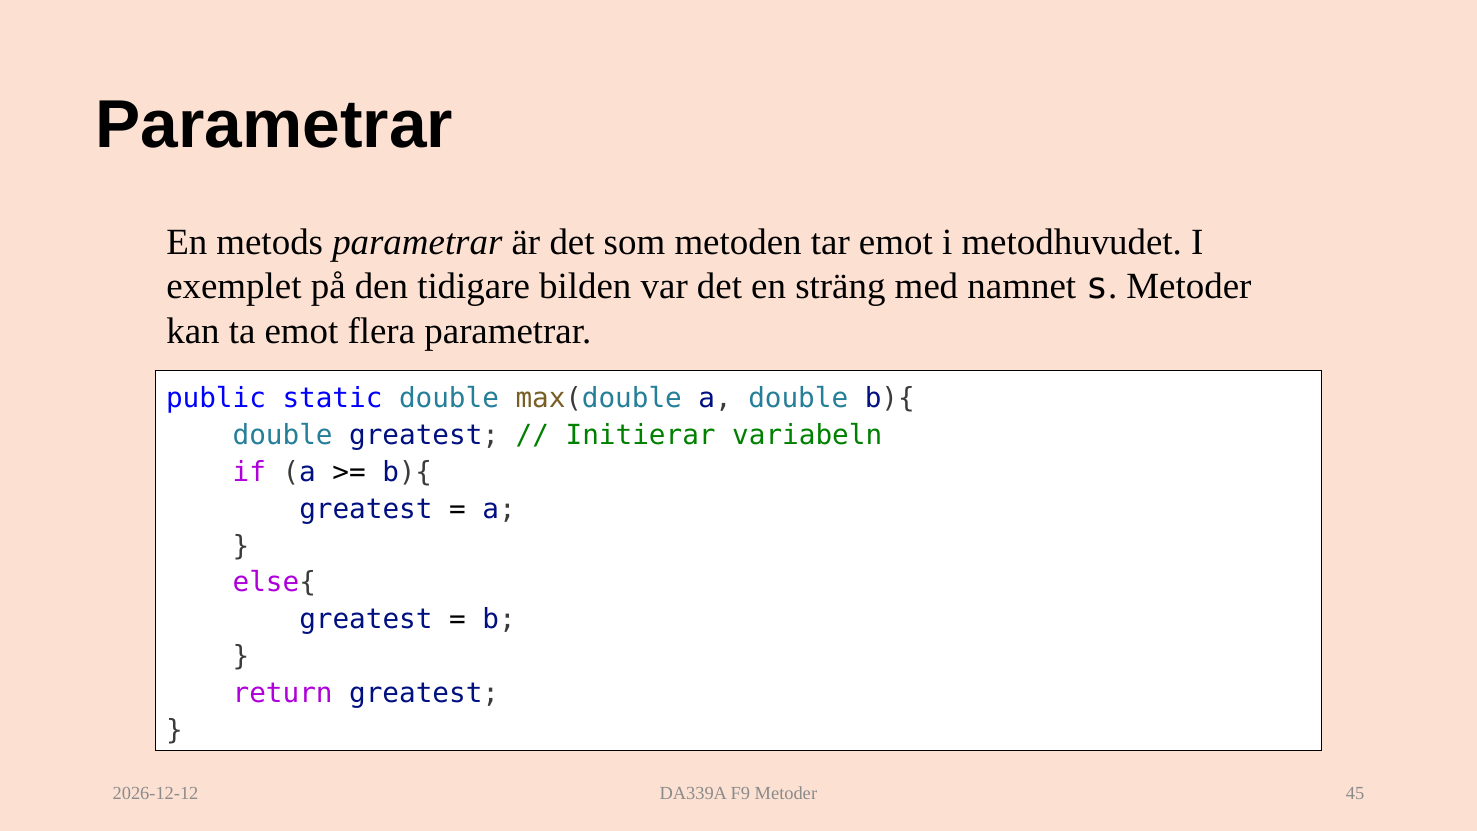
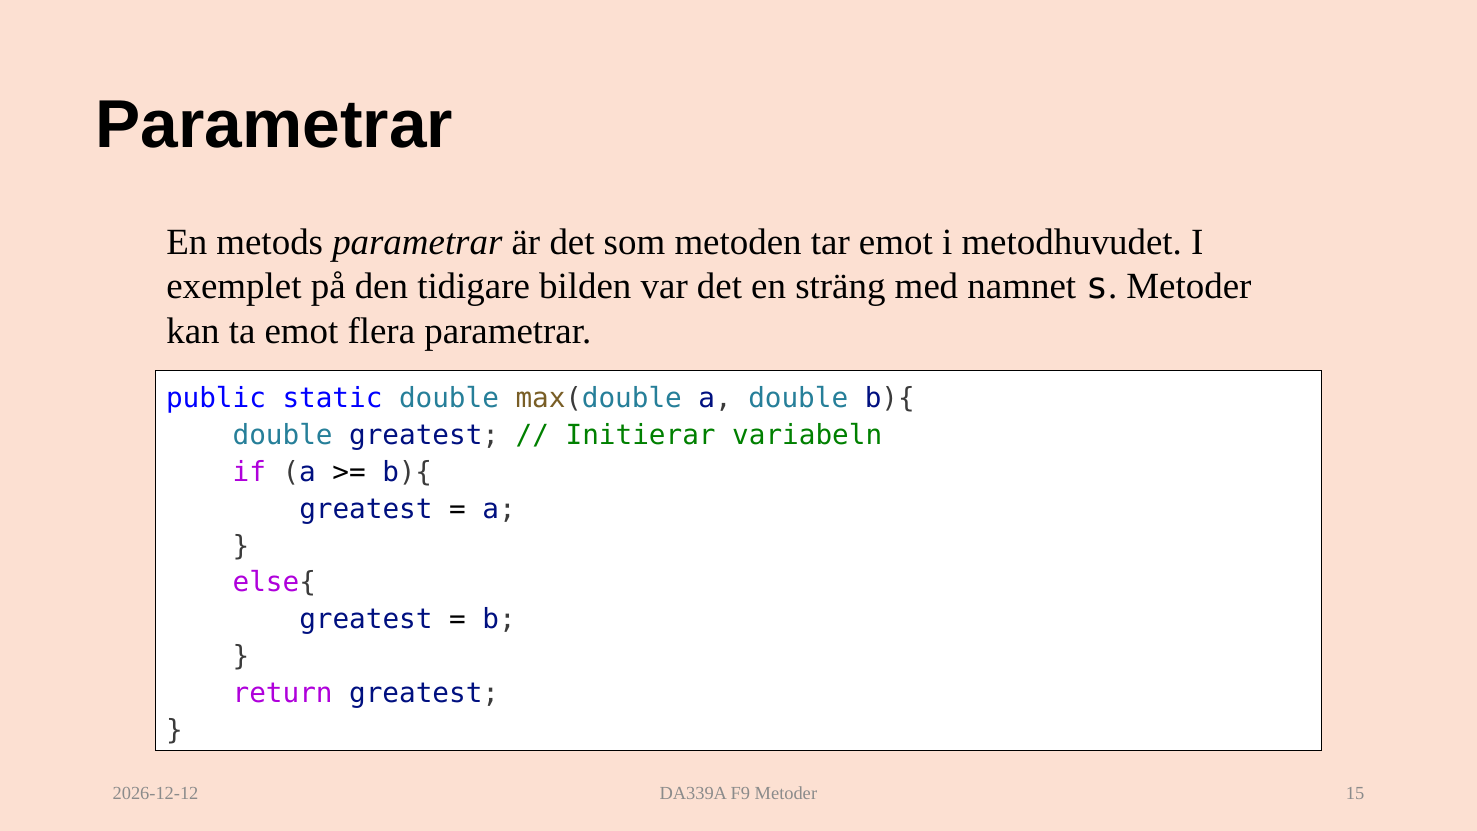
45: 45 -> 15
